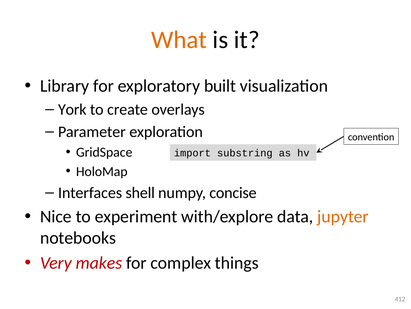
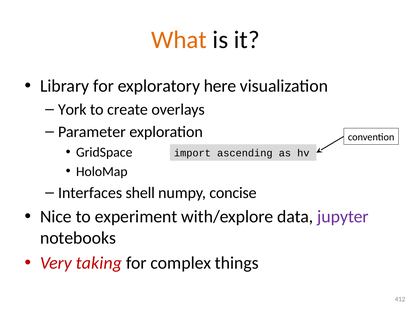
built: built -> here
substring: substring -> ascending
jupyter colour: orange -> purple
makes: makes -> taking
